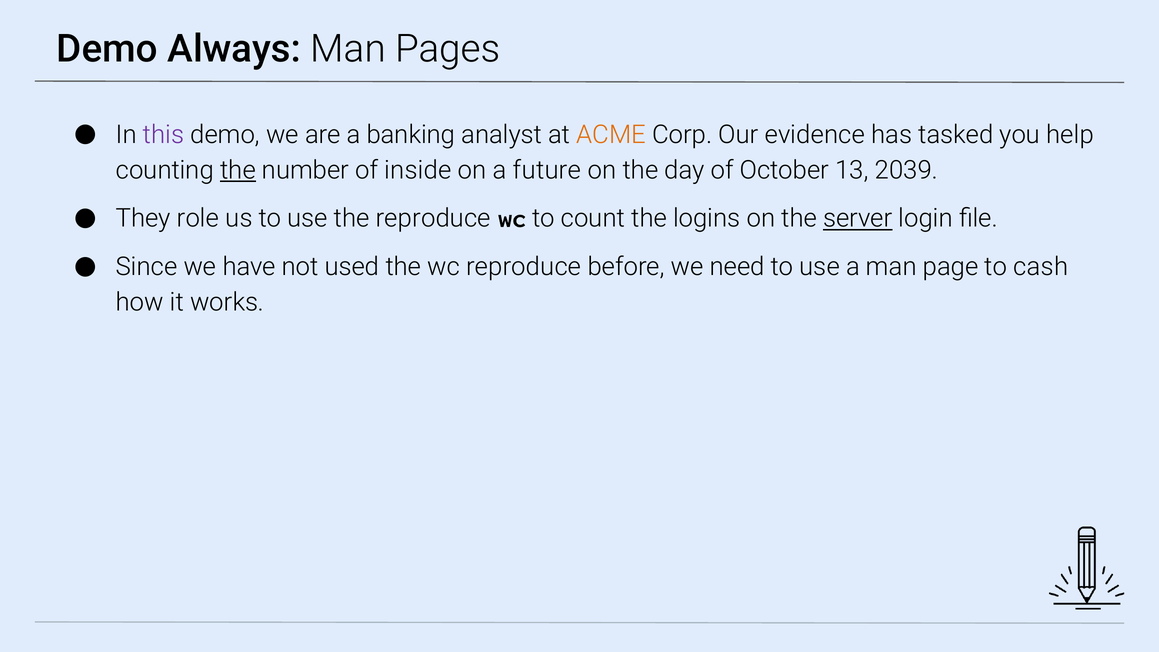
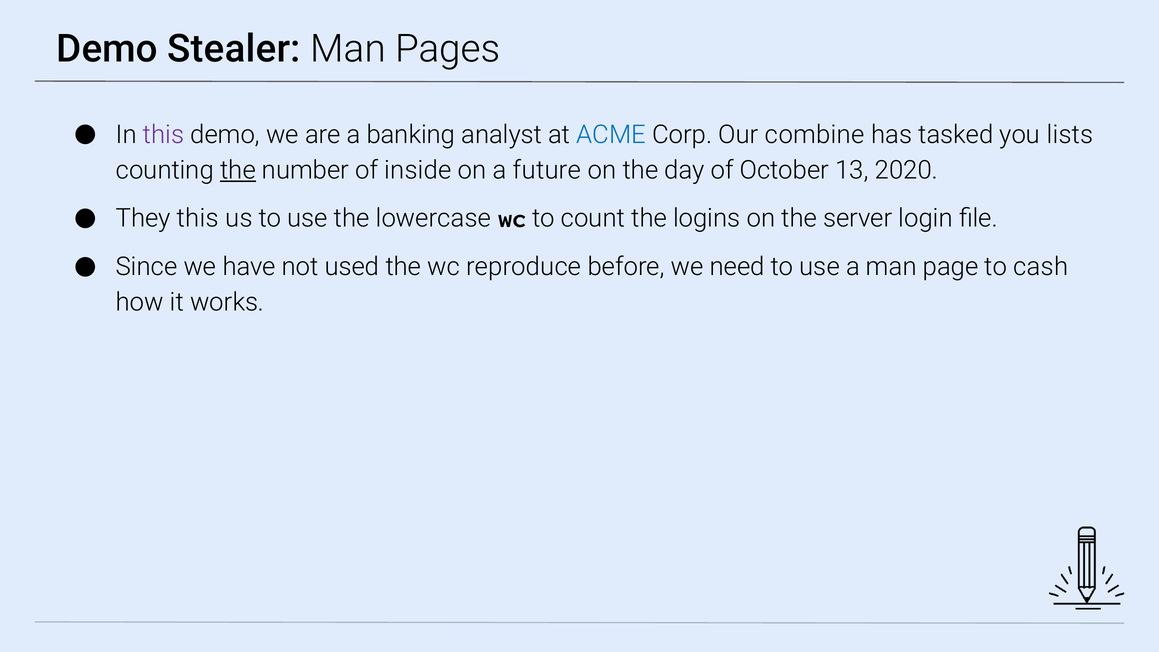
Always: Always -> Stealer
ACME colour: orange -> blue
evidence: evidence -> combine
help: help -> lists
2039: 2039 -> 2020
They role: role -> this
the reproduce: reproduce -> lowercase
server underline: present -> none
